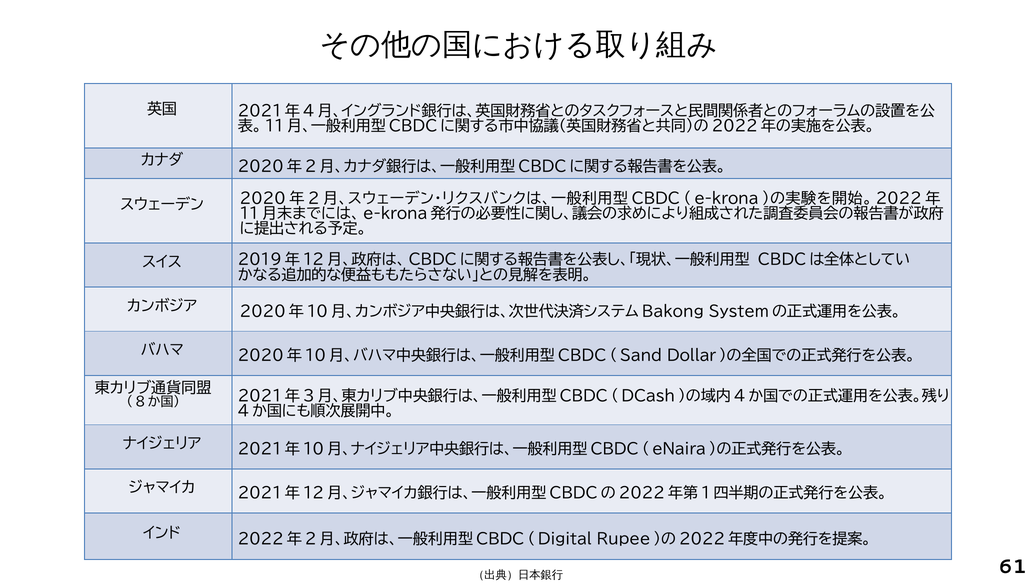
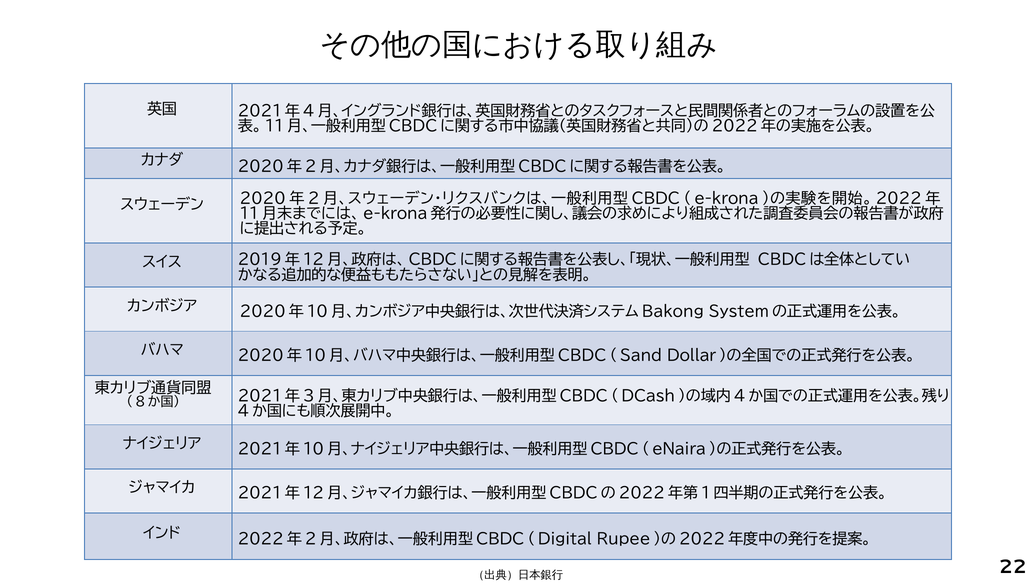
61: 61 -> 22
